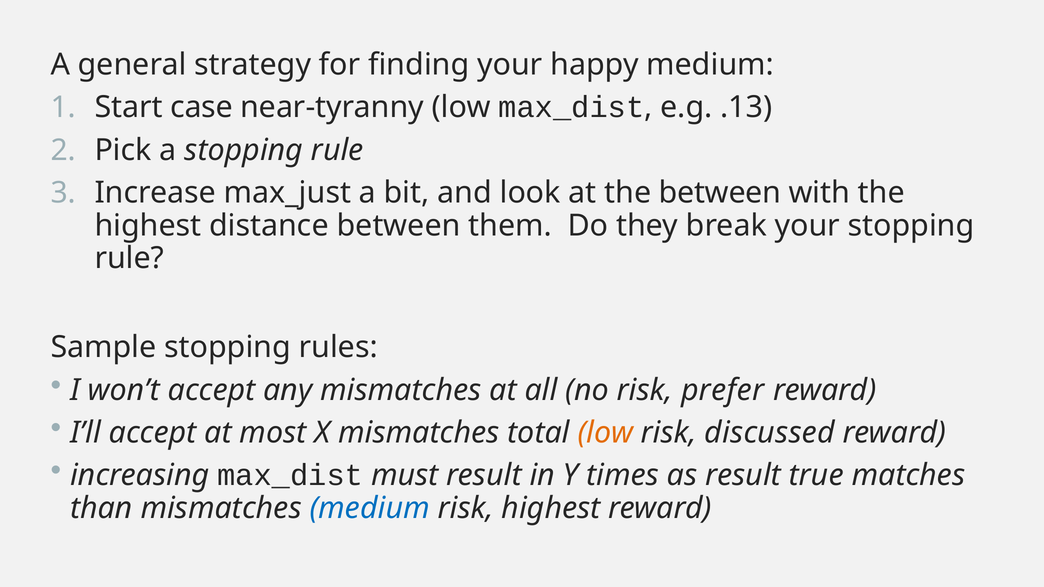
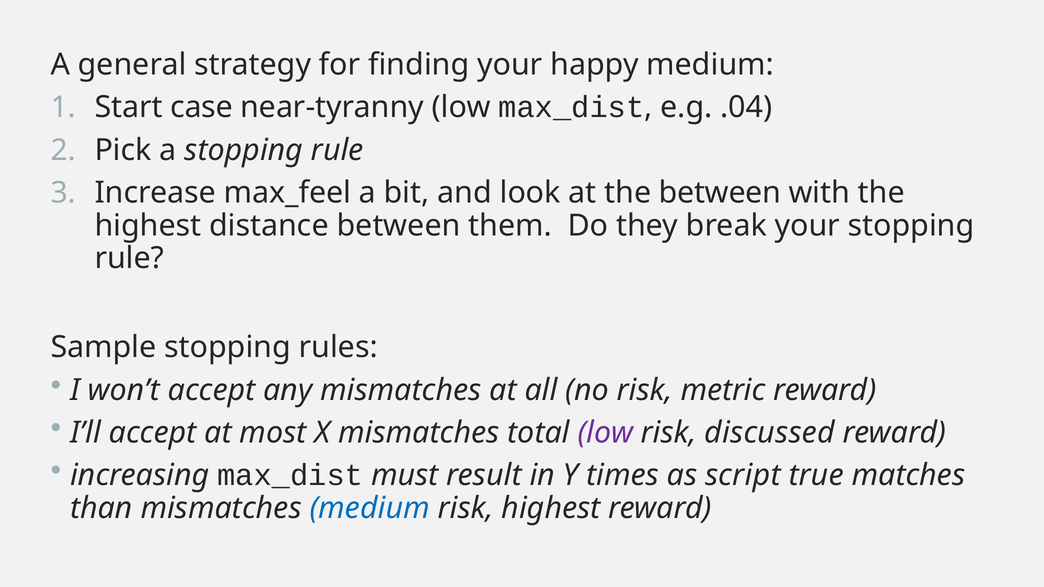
.13: .13 -> .04
max_just: max_just -> max_feel
prefer: prefer -> metric
low at (605, 433) colour: orange -> purple
as result: result -> script
